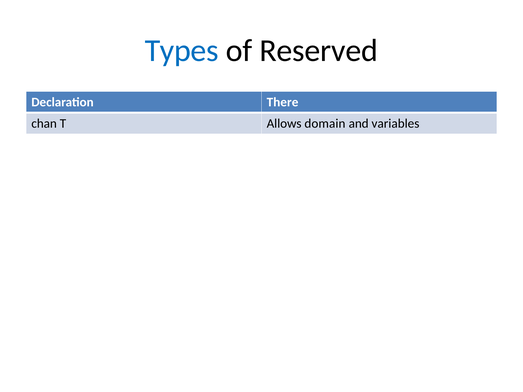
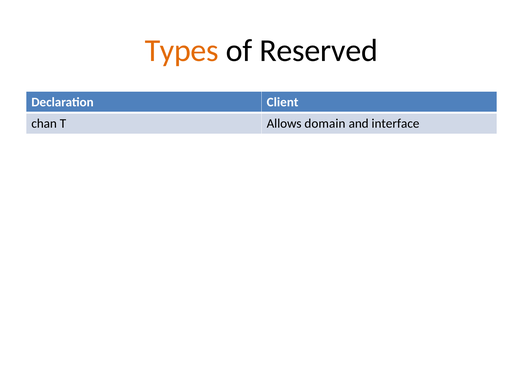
Types colour: blue -> orange
There: There -> Client
variables: variables -> interface
